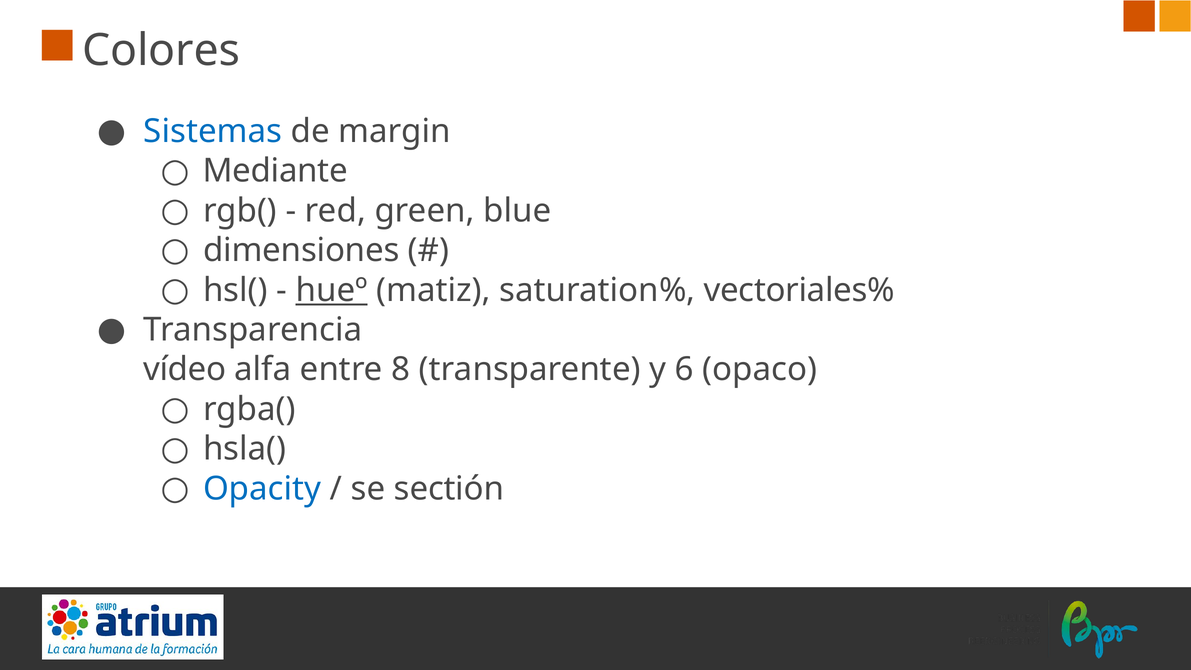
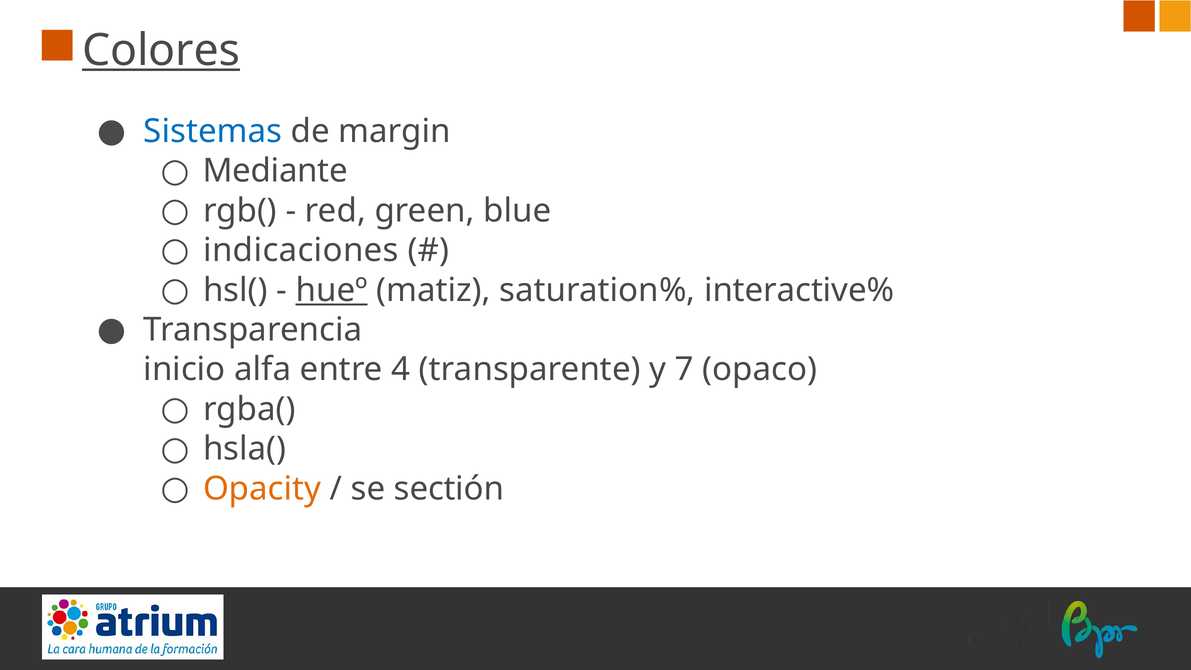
Colores underline: none -> present
dimensiones: dimensiones -> indicaciones
vectoriales%: vectoriales% -> interactive%
vídeo: vídeo -> inicio
8: 8 -> 4
6: 6 -> 7
Opacity colour: blue -> orange
